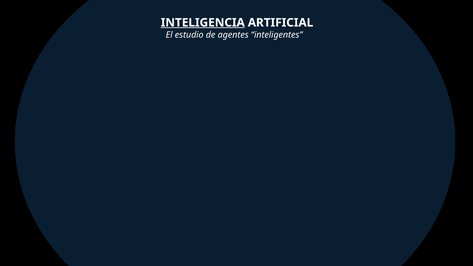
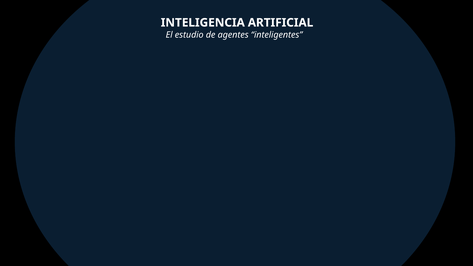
INTELIGENCIA underline: present -> none
